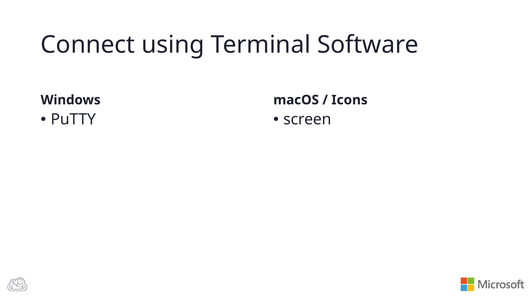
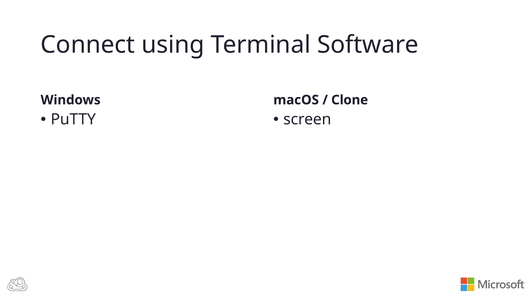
Icons: Icons -> Clone
